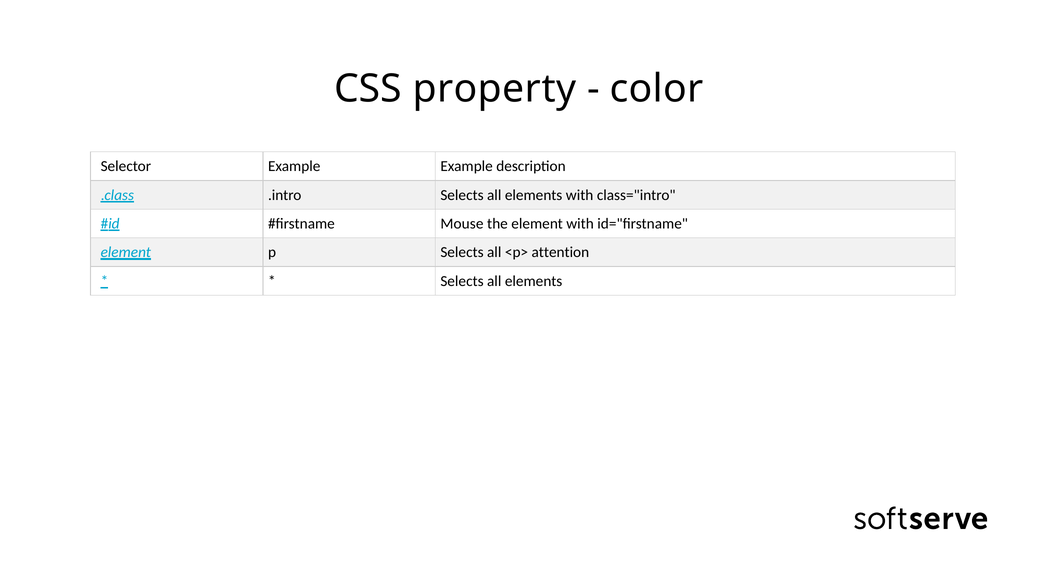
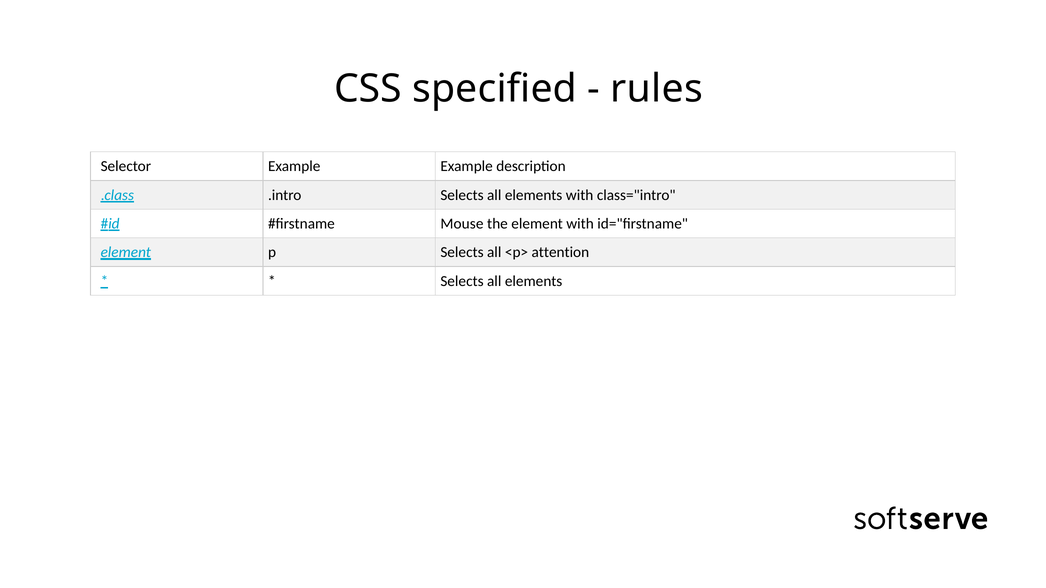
property: property -> specified
color: color -> rules
